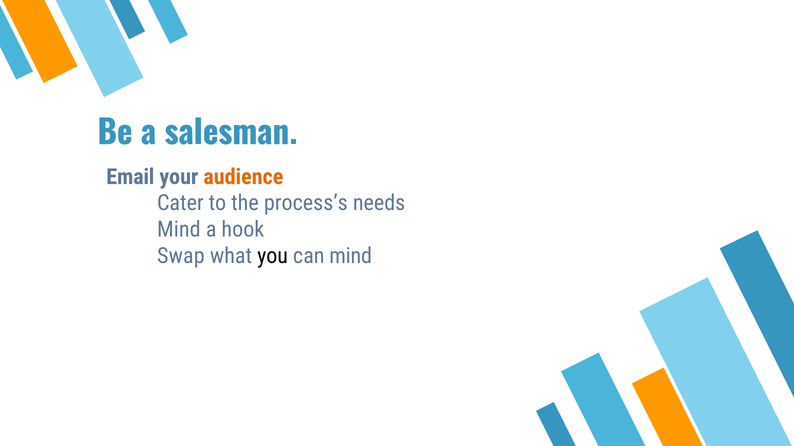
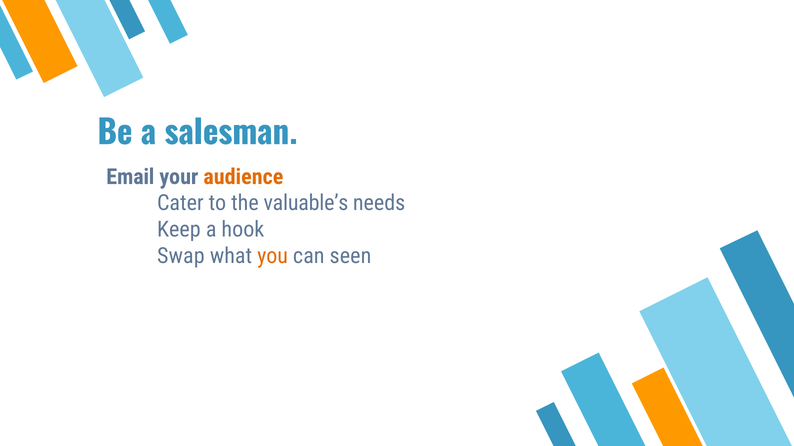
process’s: process’s -> valuable’s
Mind at (179, 230): Mind -> Keep
you colour: black -> orange
can mind: mind -> seen
